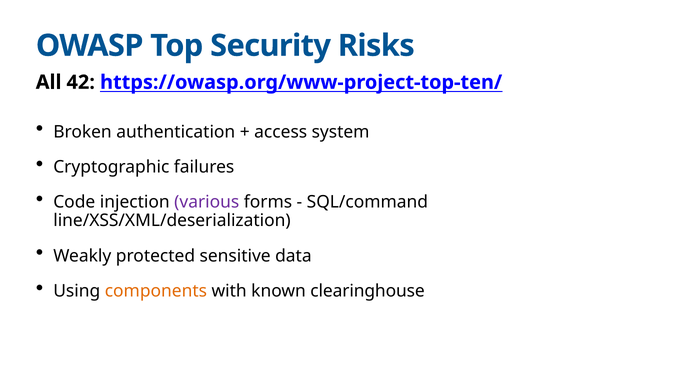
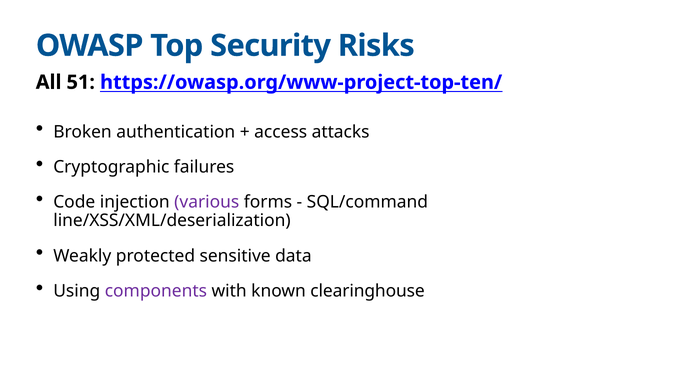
42: 42 -> 51
system: system -> attacks
components colour: orange -> purple
